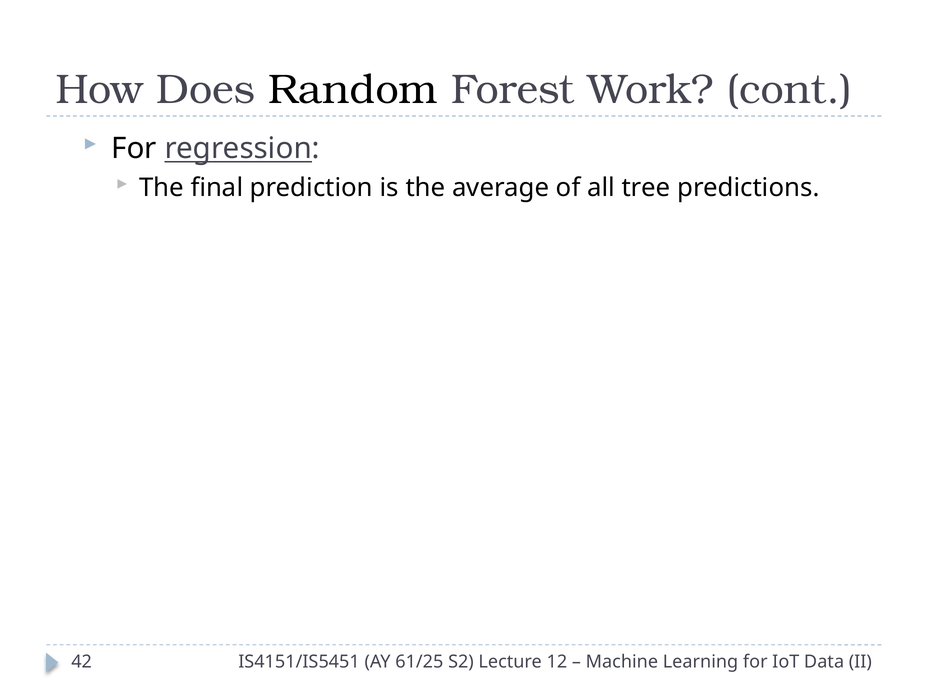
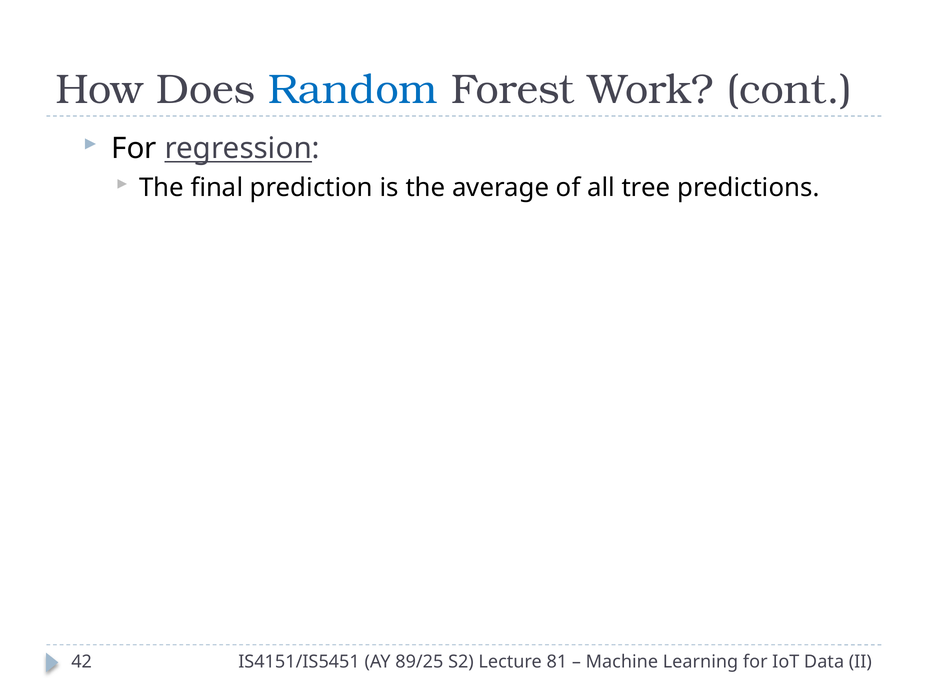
Random colour: black -> blue
61/25: 61/25 -> 89/25
12: 12 -> 81
